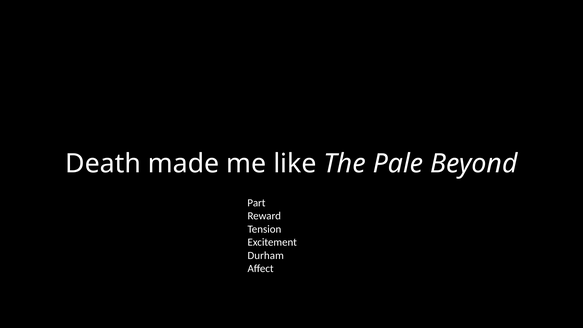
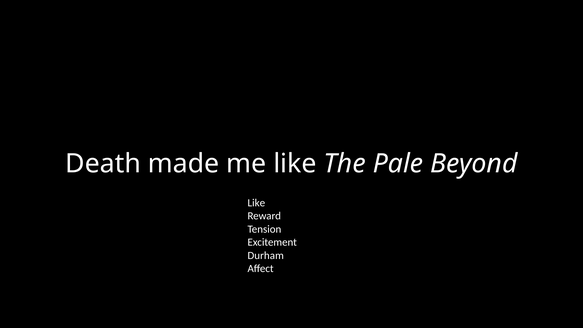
Part at (256, 203): Part -> Like
